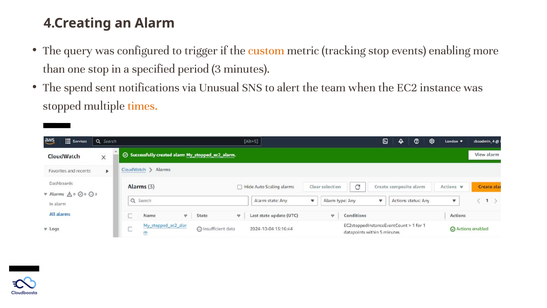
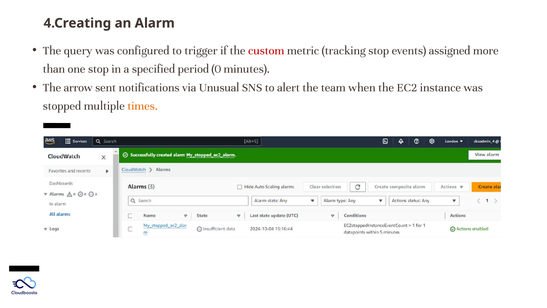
custom colour: orange -> red
enabling: enabling -> assigned
3: 3 -> 0
spend: spend -> arrow
